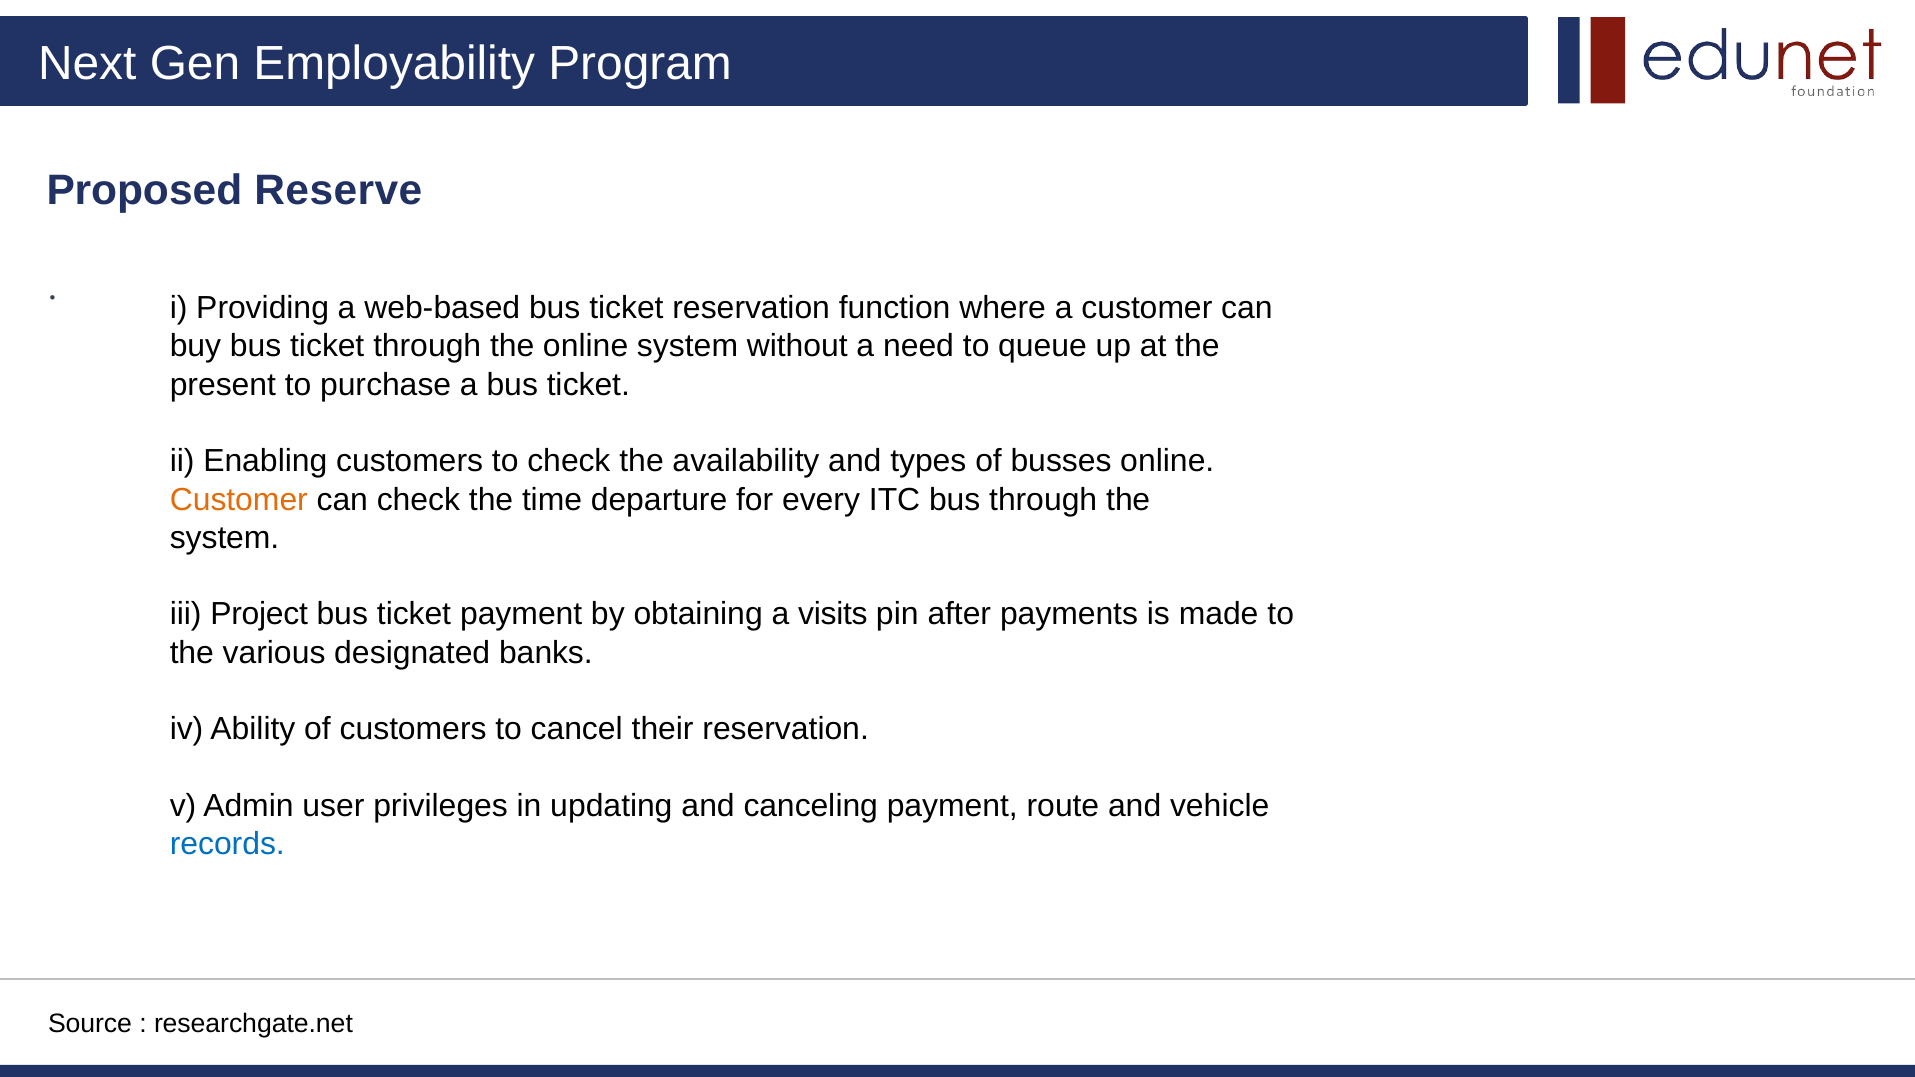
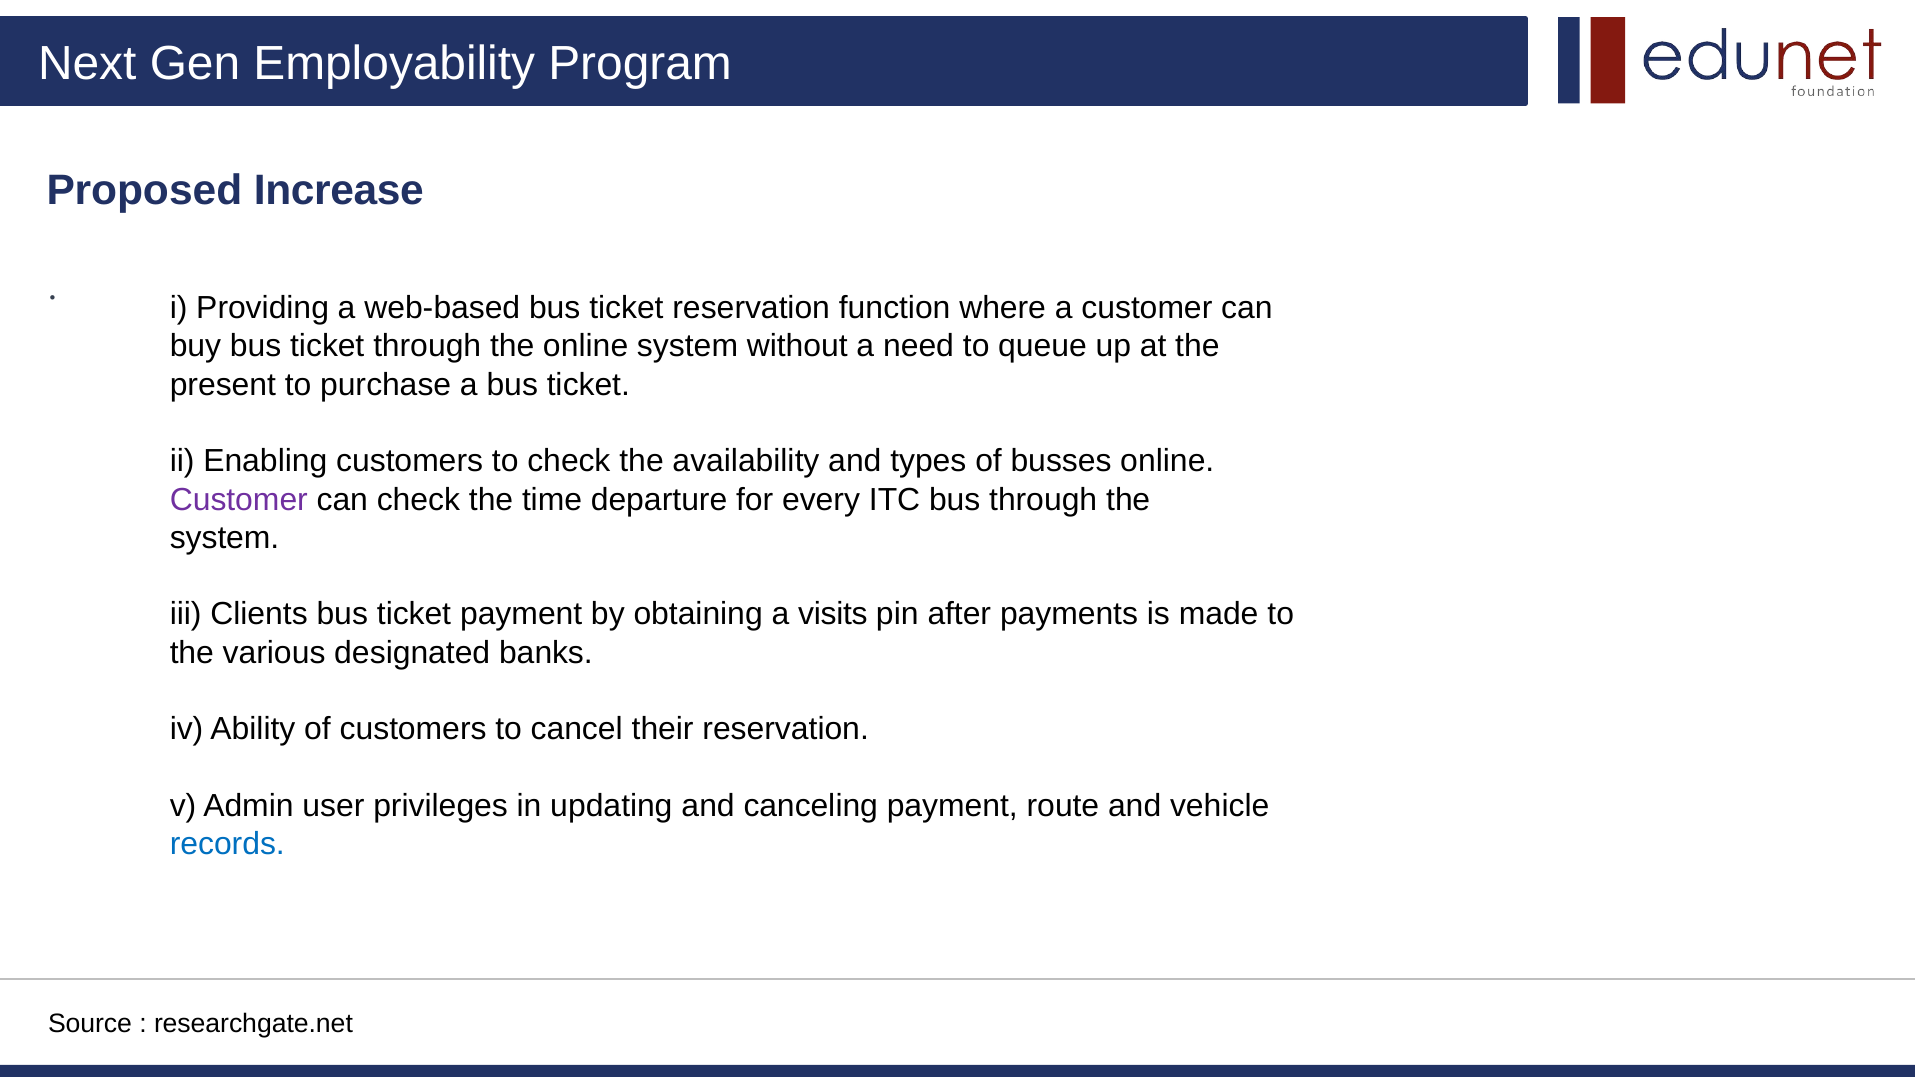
Reserve: Reserve -> Increase
Customer at (239, 500) colour: orange -> purple
Project: Project -> Clients
